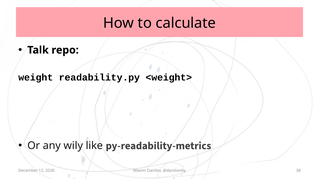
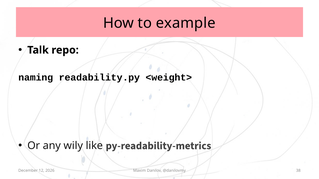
calculate: calculate -> example
weight: weight -> naming
